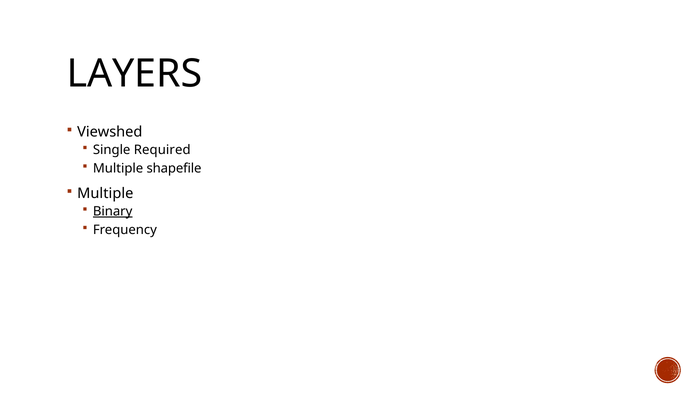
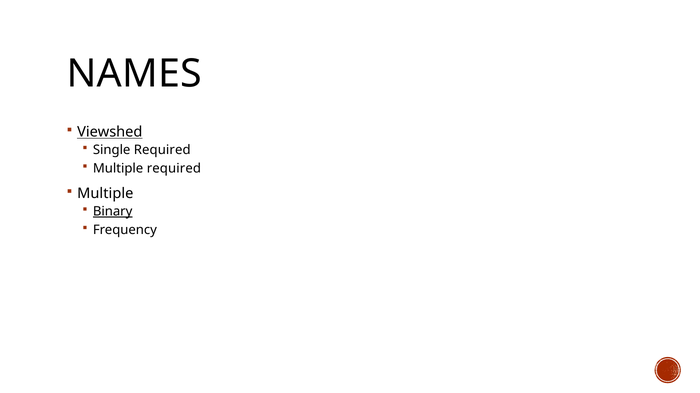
LAYERS: LAYERS -> NAMES
Viewshed underline: none -> present
Multiple shapefile: shapefile -> required
